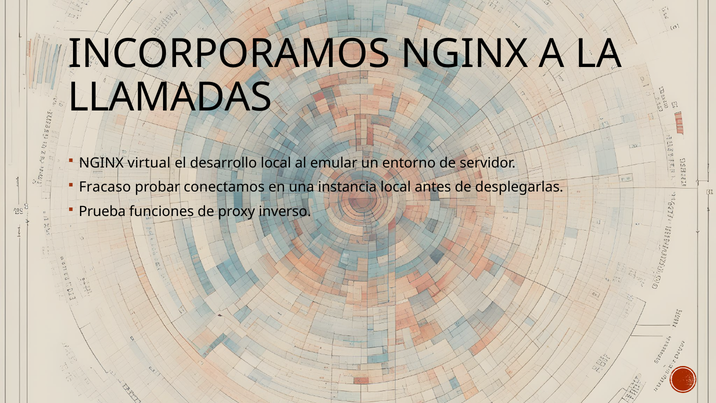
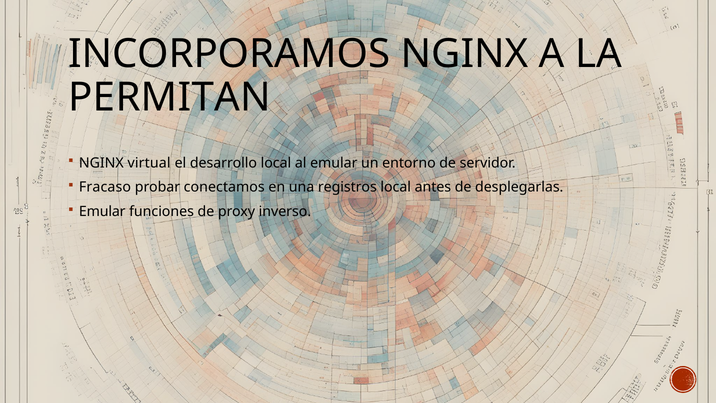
LLAMADAS: LLAMADAS -> PERMITAN
instancia: instancia -> registros
Prueba at (102, 211): Prueba -> Emular
